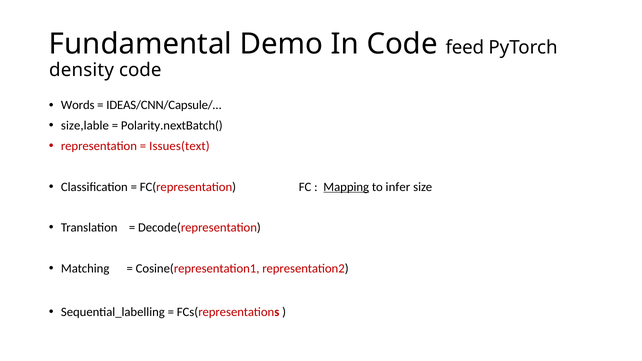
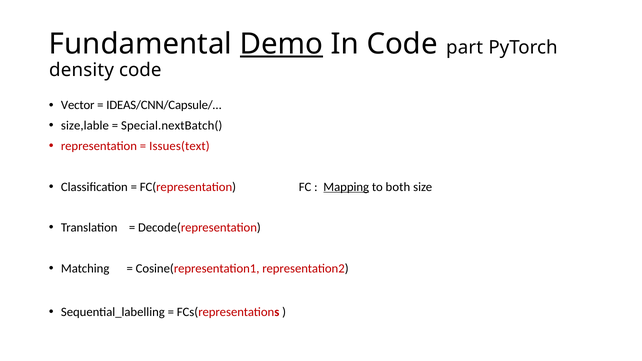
Demo underline: none -> present
feed: feed -> part
Words: Words -> Vector
Polarity.nextBatch(: Polarity.nextBatch( -> Special.nextBatch(
infer: infer -> both
